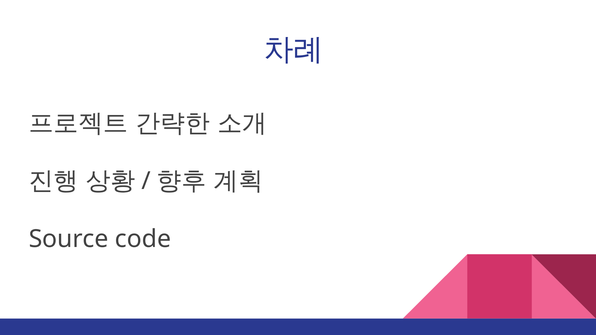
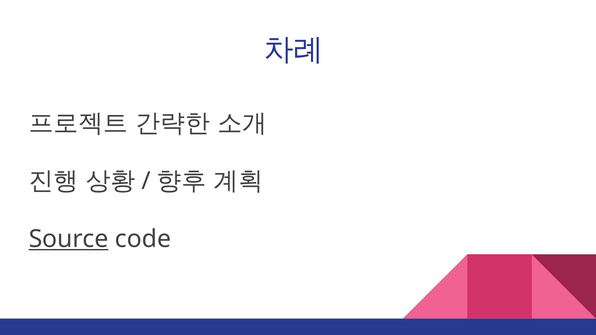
Source underline: none -> present
